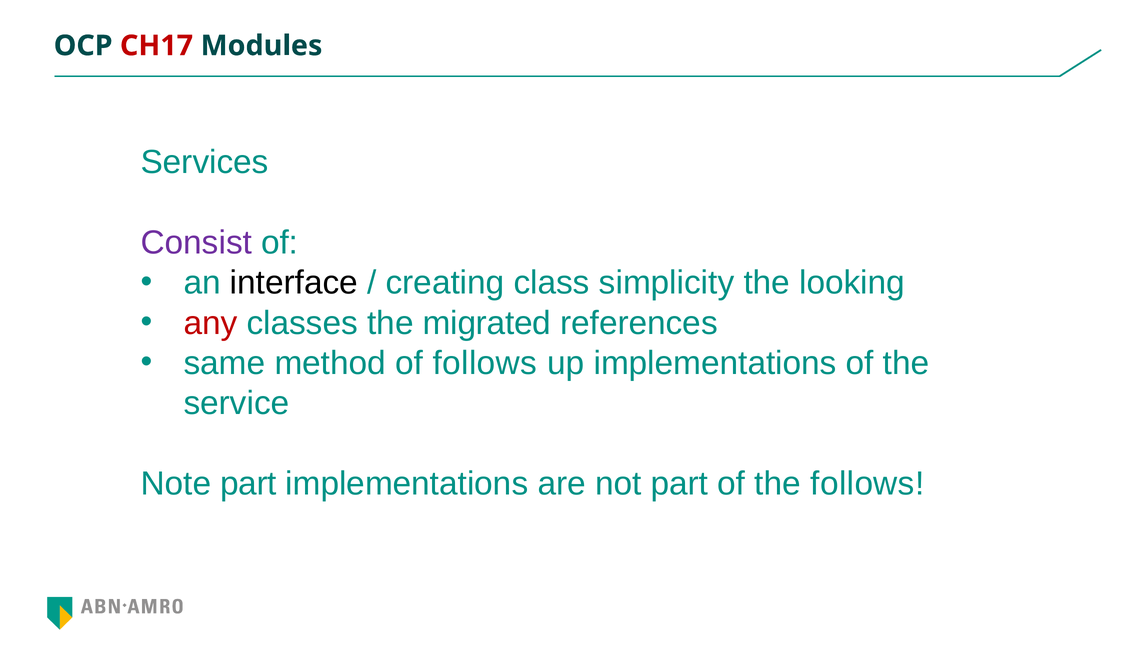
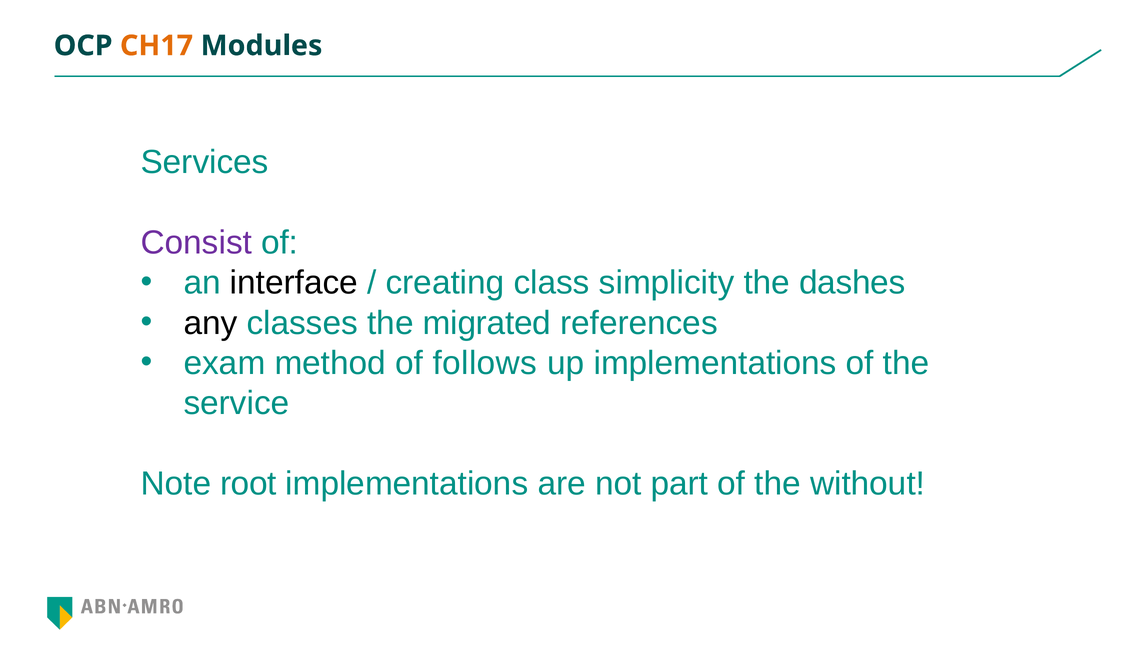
CH17 colour: red -> orange
looking: looking -> dashes
any colour: red -> black
same: same -> exam
Note part: part -> root
the follows: follows -> without
